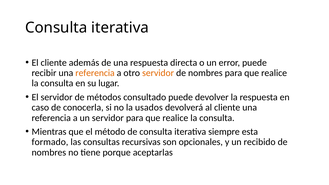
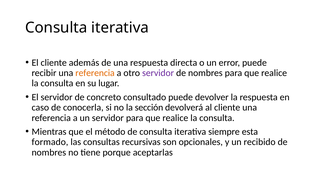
servidor at (158, 73) colour: orange -> purple
métodos: métodos -> concreto
usados: usados -> sección
